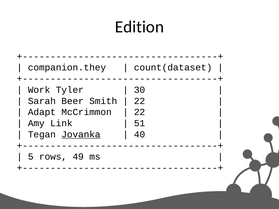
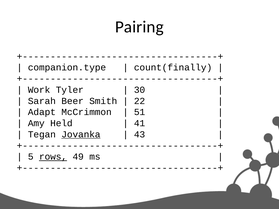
Edition: Edition -> Pairing
companion.they: companion.they -> companion.type
count(dataset: count(dataset -> count(finally
22 at (140, 112): 22 -> 51
Link: Link -> Held
51: 51 -> 41
40: 40 -> 43
rows underline: none -> present
